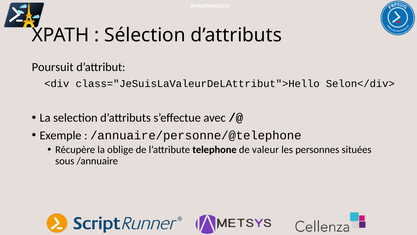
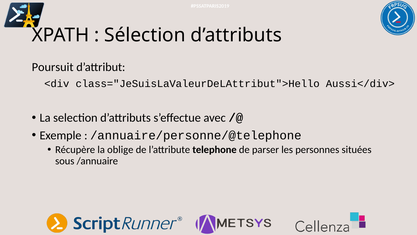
Selon</div>: Selon</div> -> Aussi</div>
valeur: valeur -> parser
